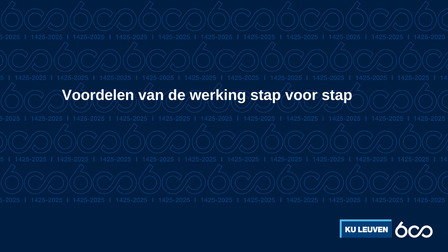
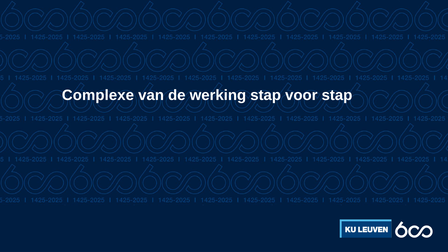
Voordelen: Voordelen -> Complexe
